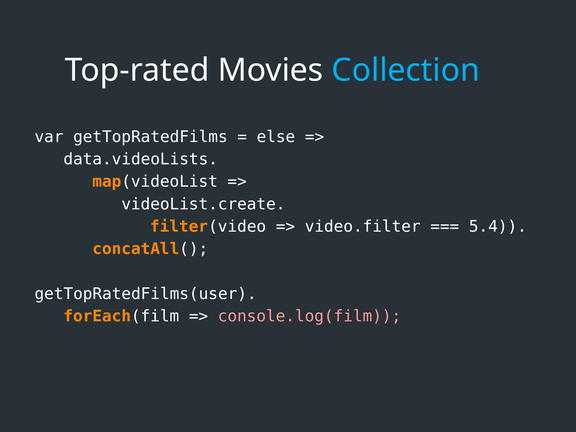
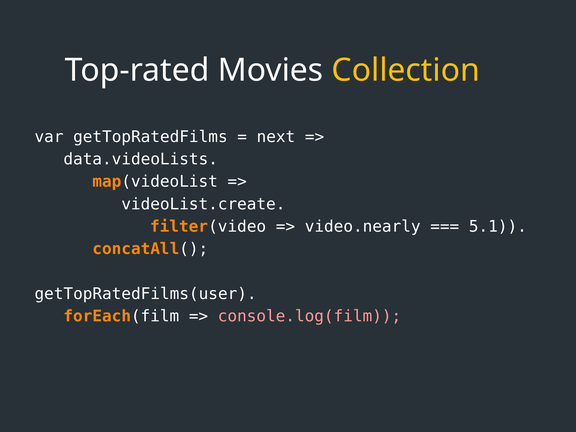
Collection colour: light blue -> yellow
else: else -> next
video.filter: video.filter -> video.nearly
5.4: 5.4 -> 5.1
